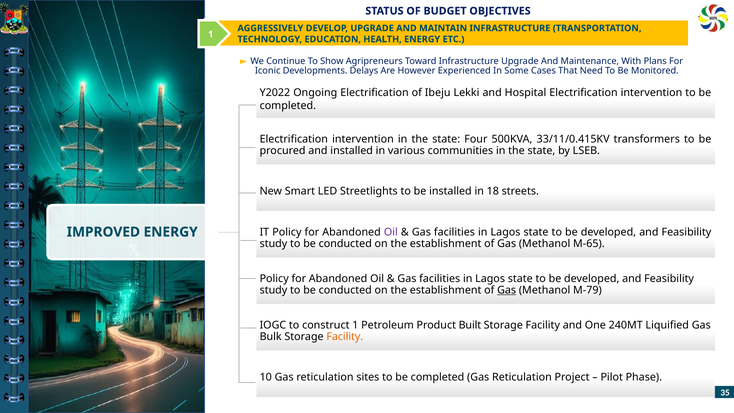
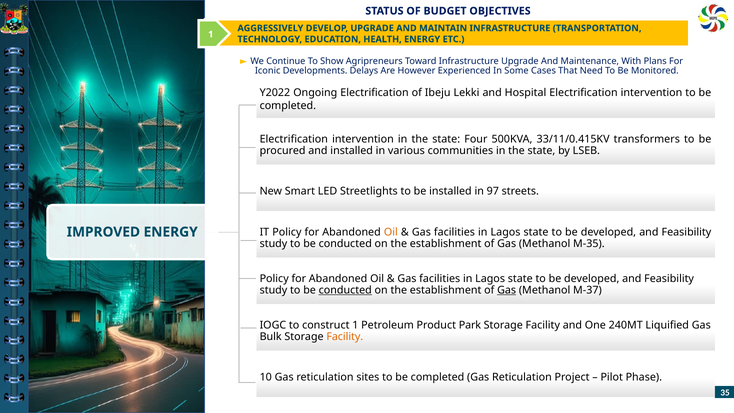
18: 18 -> 97
Oil at (391, 232) colour: purple -> orange
M-65: M-65 -> M-35
conducted at (345, 290) underline: none -> present
M-79: M-79 -> M-37
Built: Built -> Park
